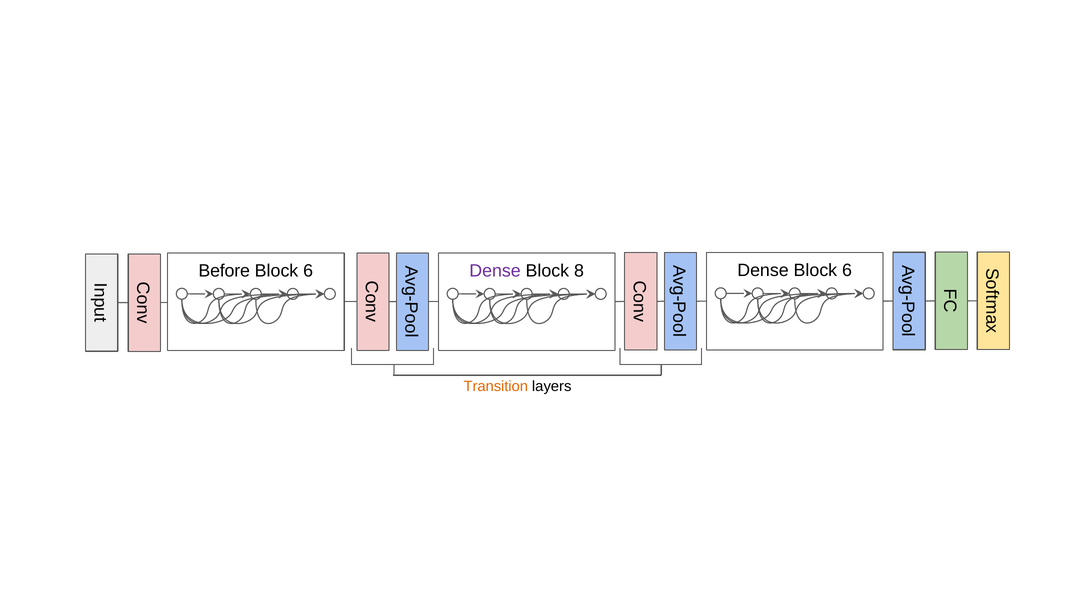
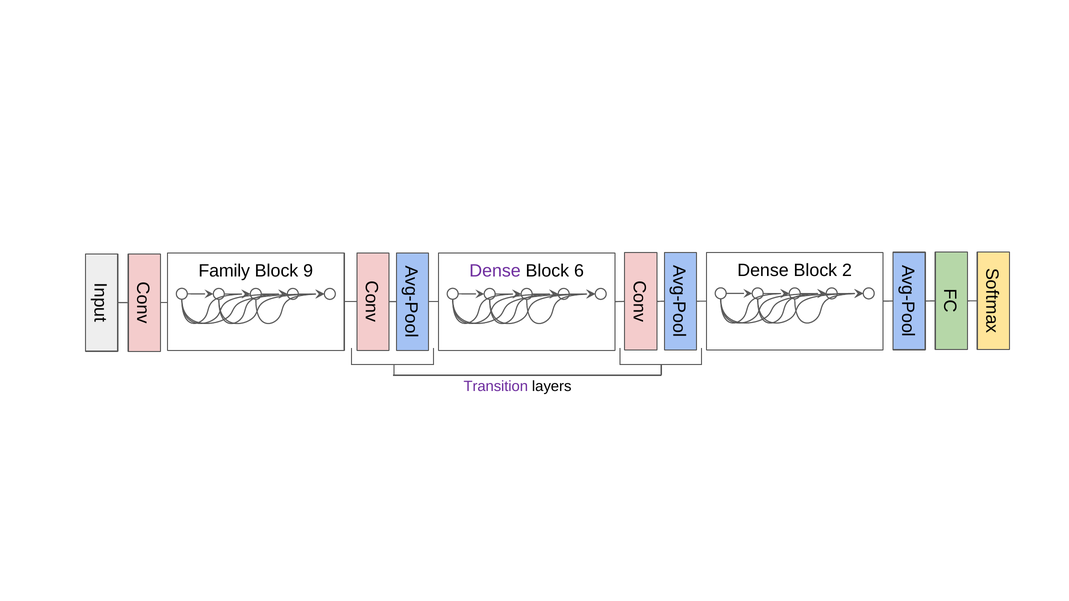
Before: Before -> Family
6 at (308, 271): 6 -> 9
8: 8 -> 6
Dense Block 6: 6 -> 2
Transition colour: orange -> purple
